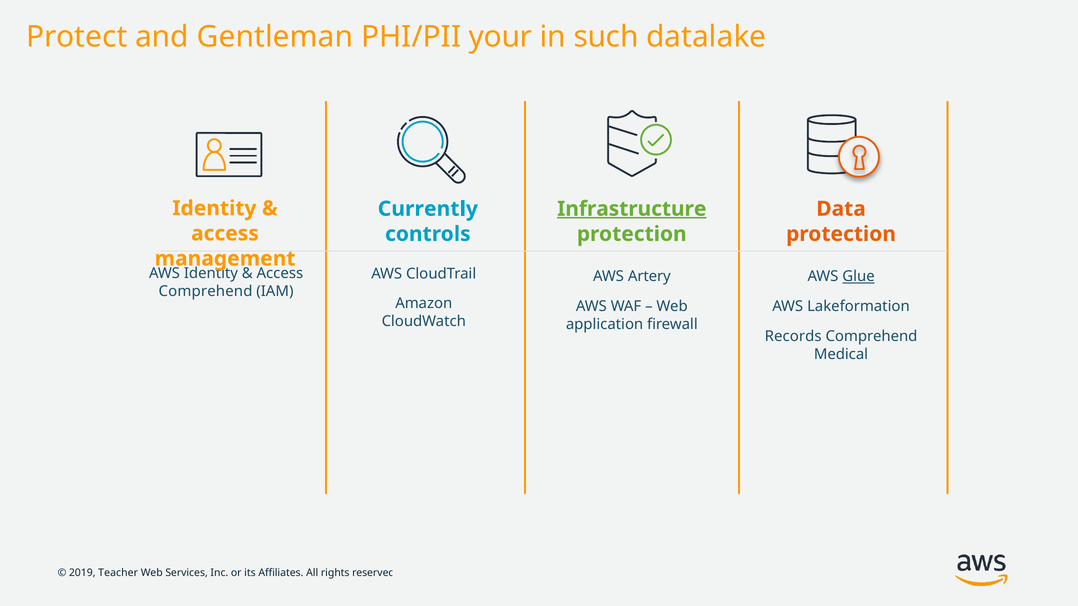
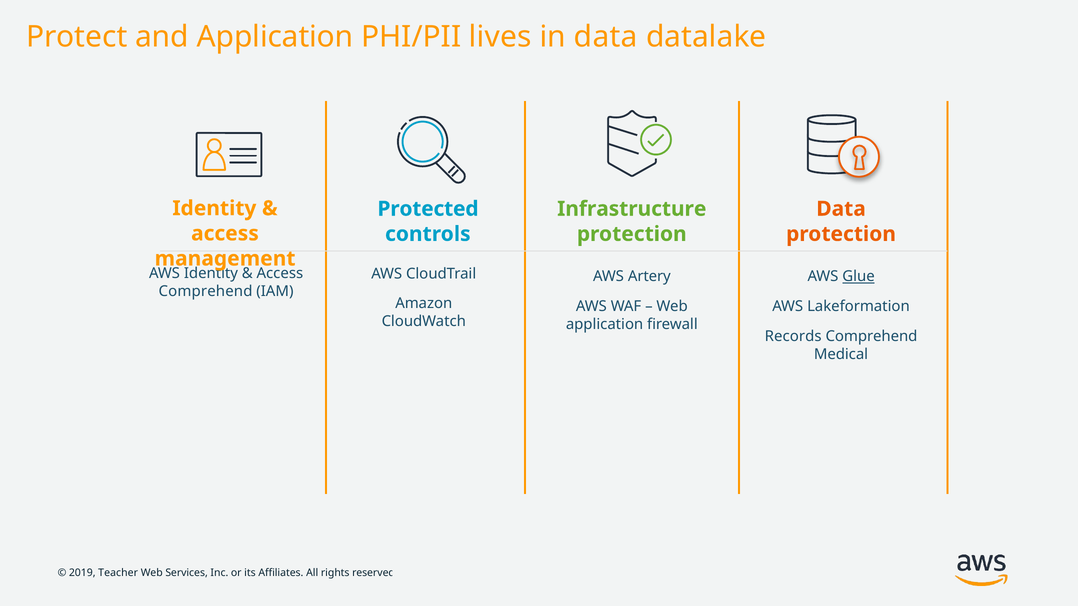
and Gentleman: Gentleman -> Application
your: your -> lives
in such: such -> data
Currently: Currently -> Protected
Infrastructure underline: present -> none
